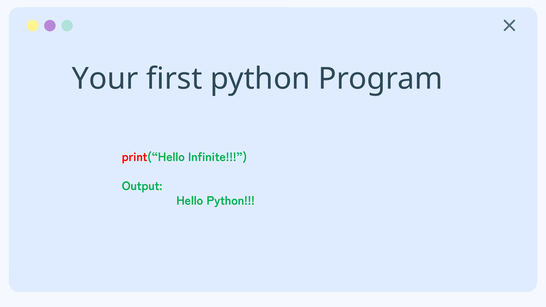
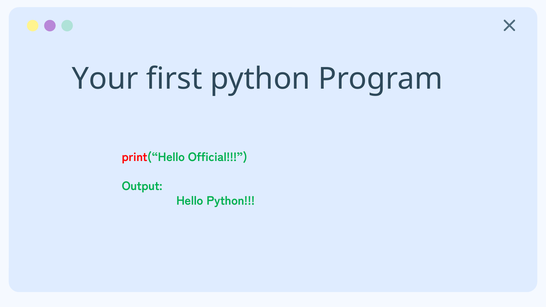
Infinite: Infinite -> Official
